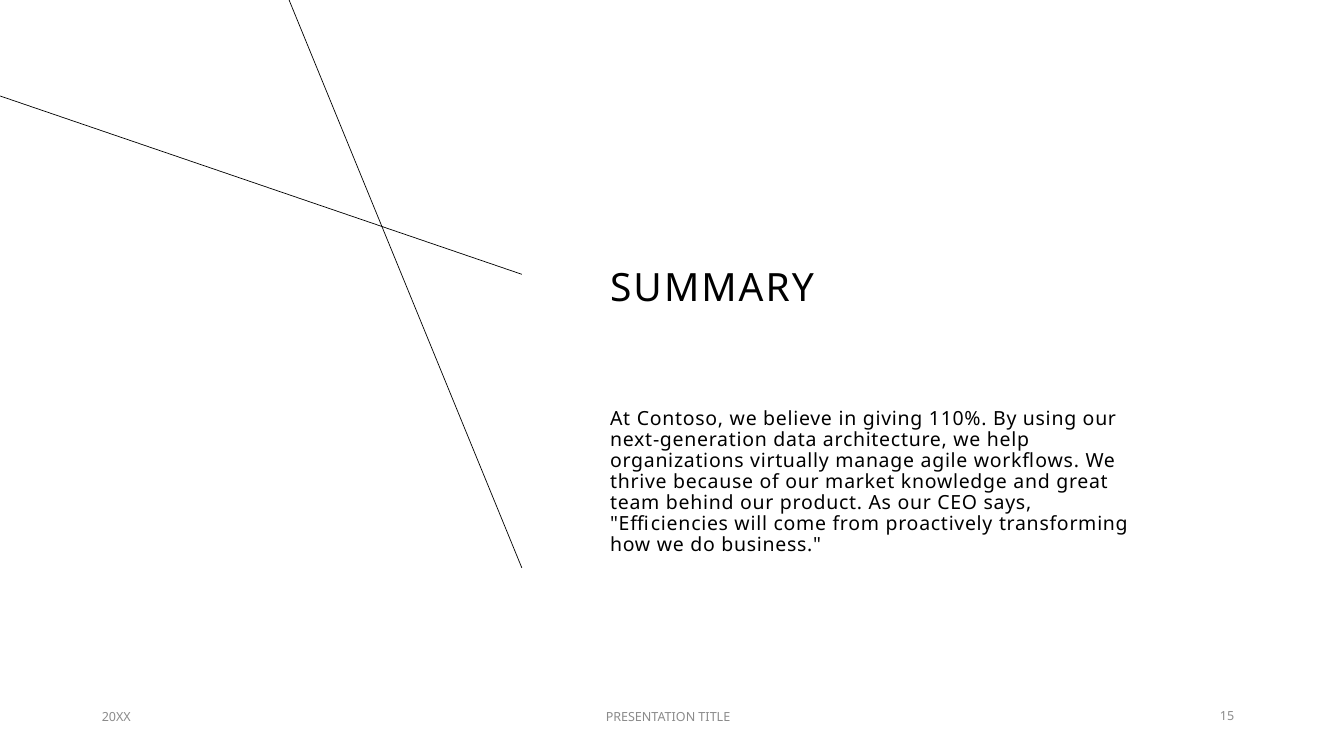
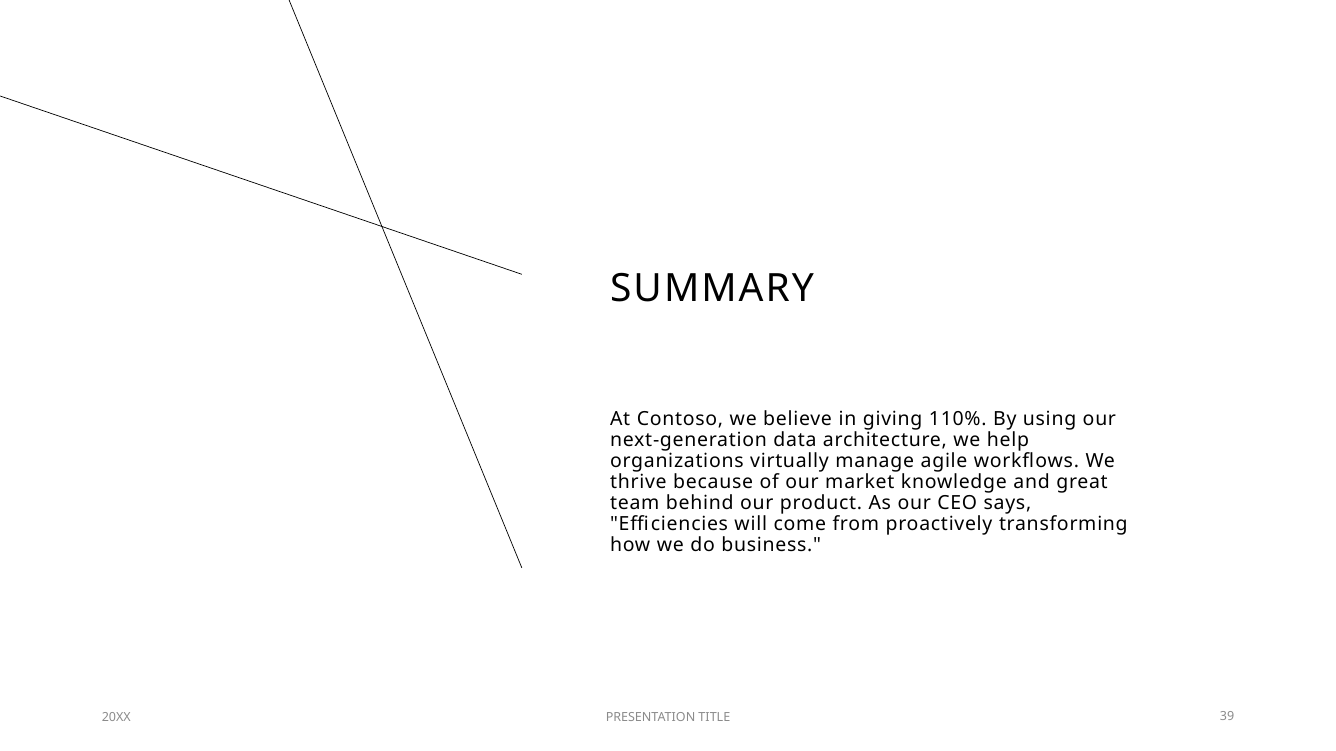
15: 15 -> 39
